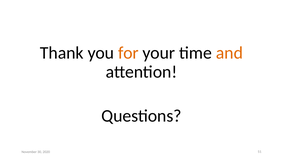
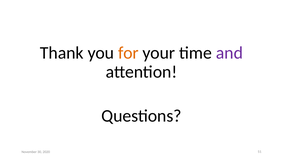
and colour: orange -> purple
